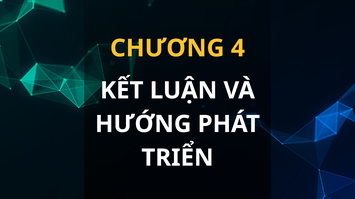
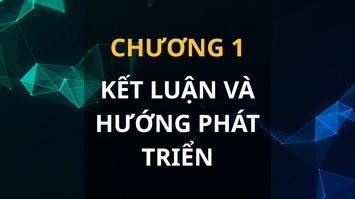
4: 4 -> 1
